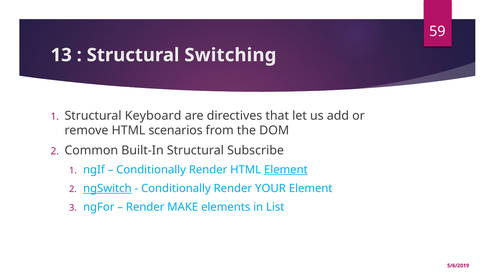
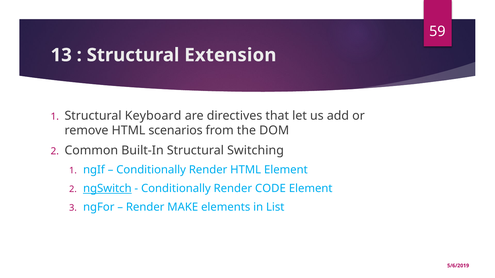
Switching: Switching -> Extension
Subscribe: Subscribe -> Switching
Element at (286, 170) underline: present -> none
YOUR: YOUR -> CODE
